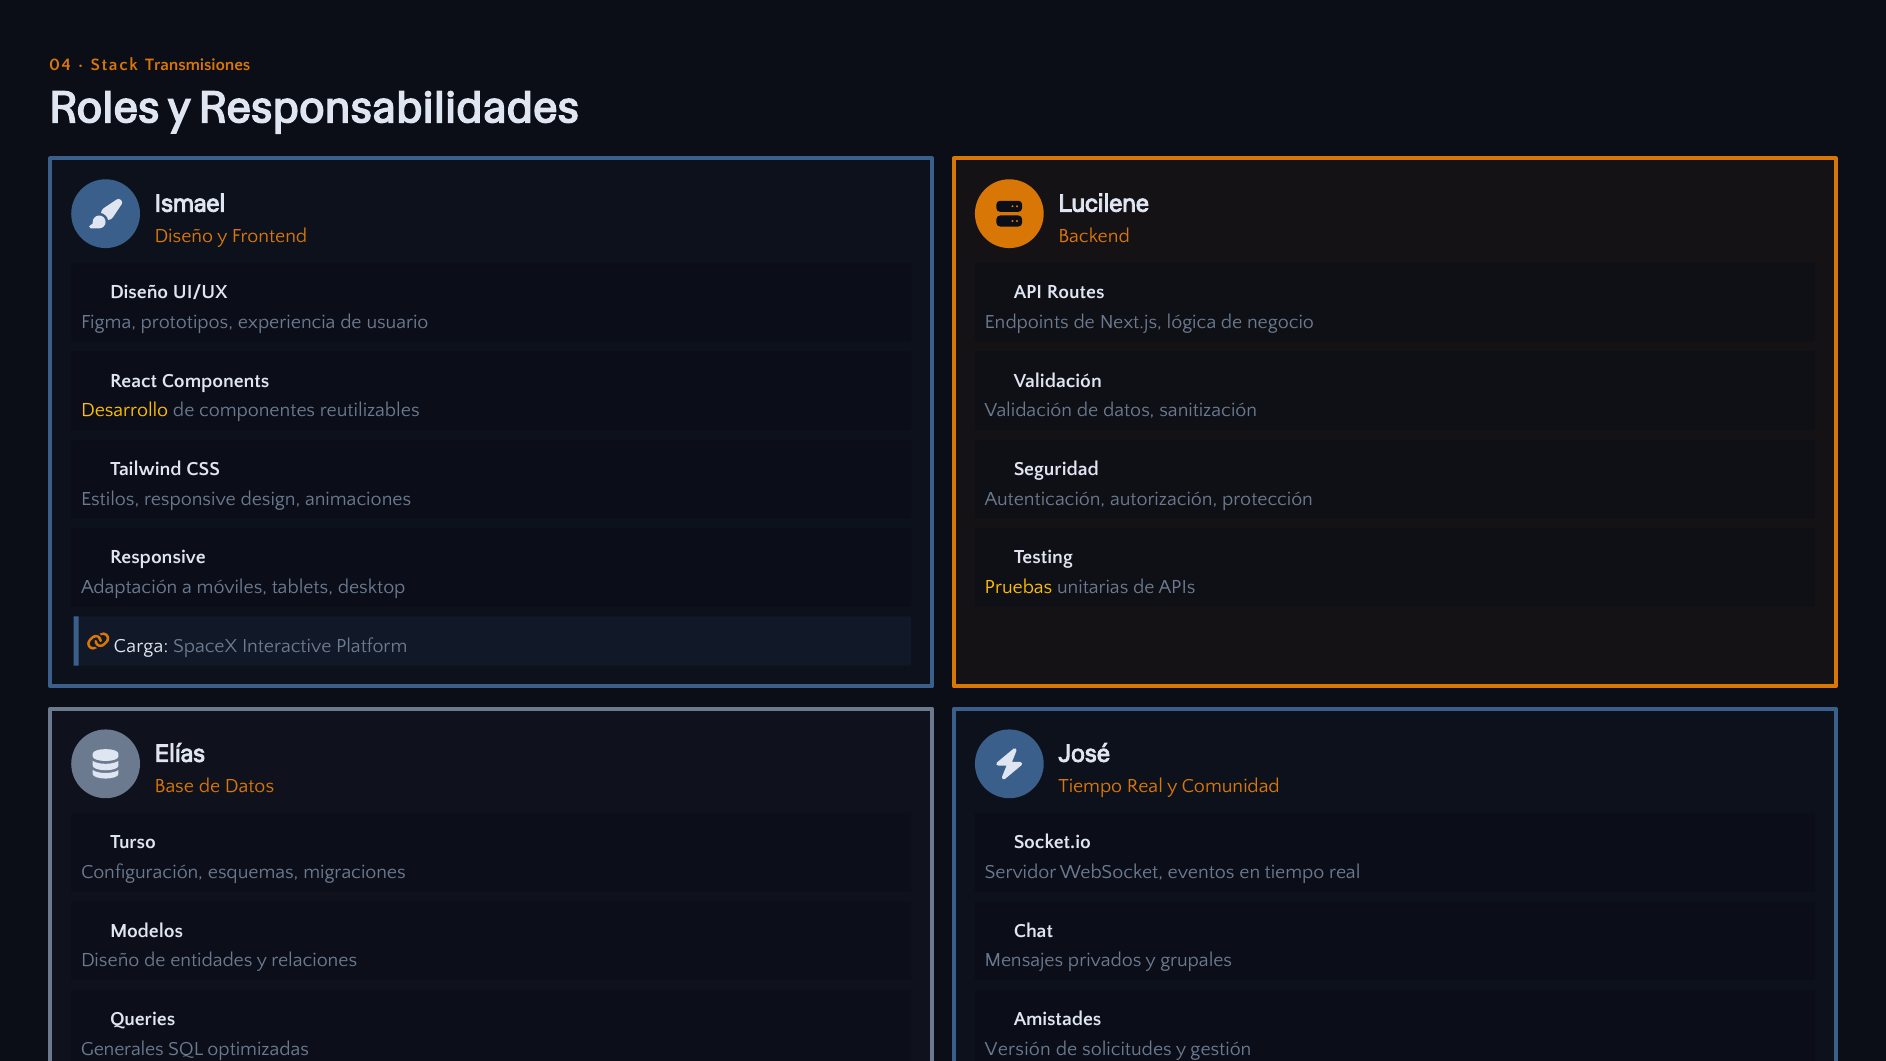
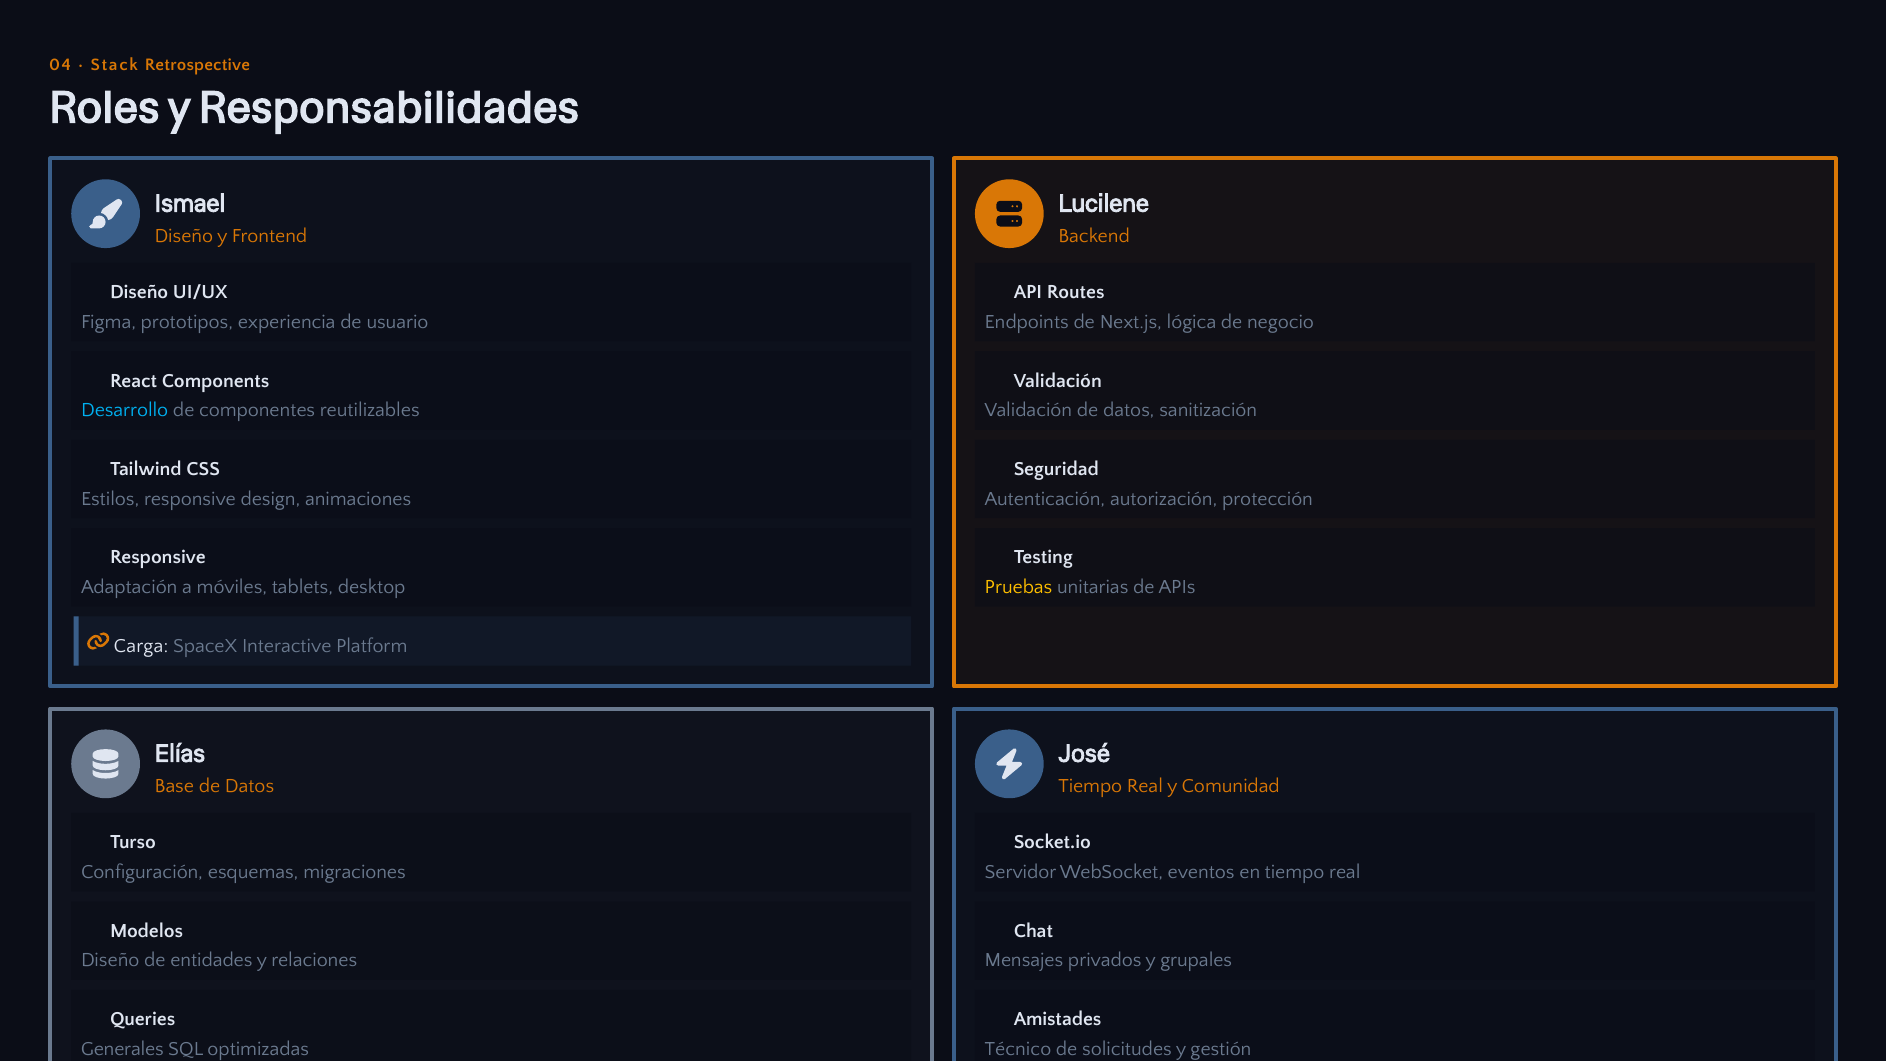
Transmisiones: Transmisiones -> Retrospective
Desarrollo colour: yellow -> light blue
Versión: Versión -> Técnico
